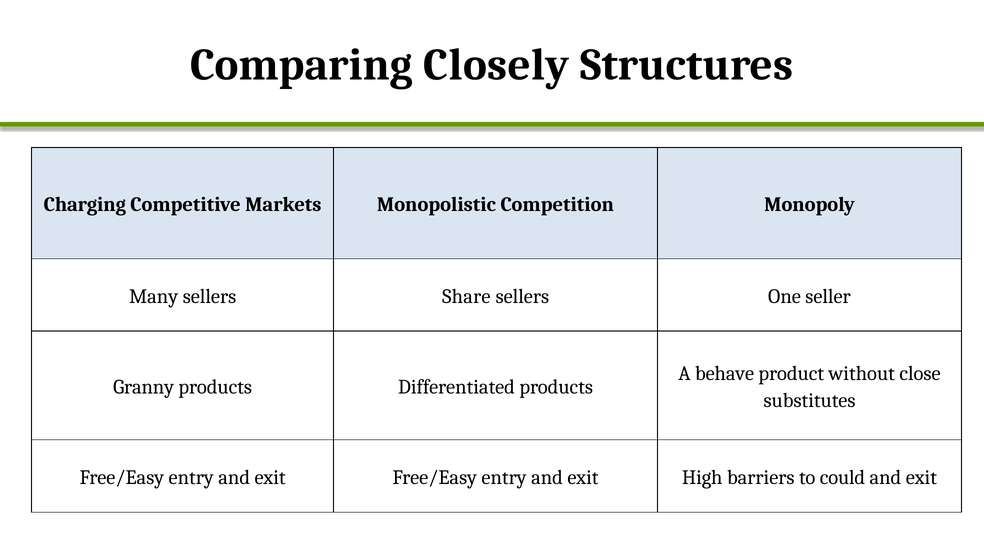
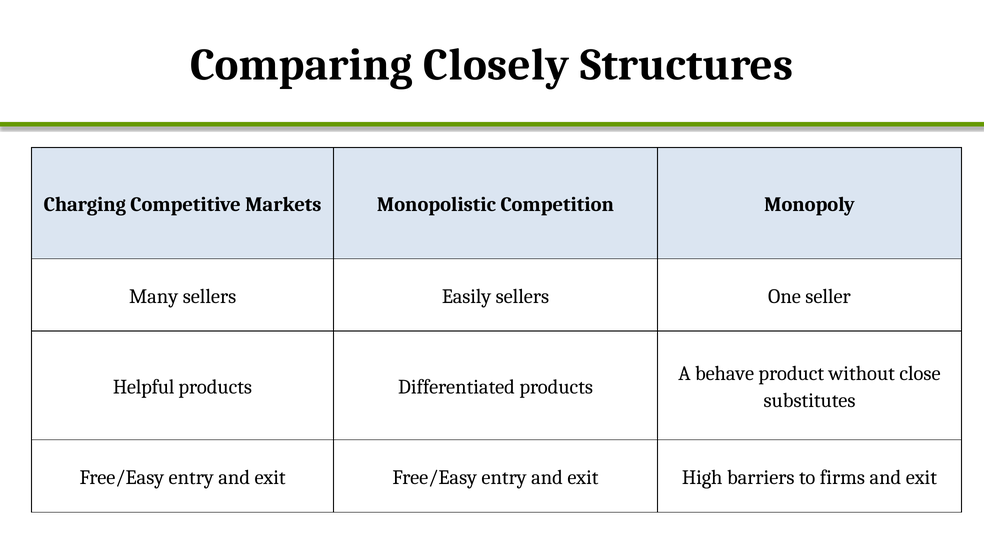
Share: Share -> Easily
Granny: Granny -> Helpful
could: could -> firms
